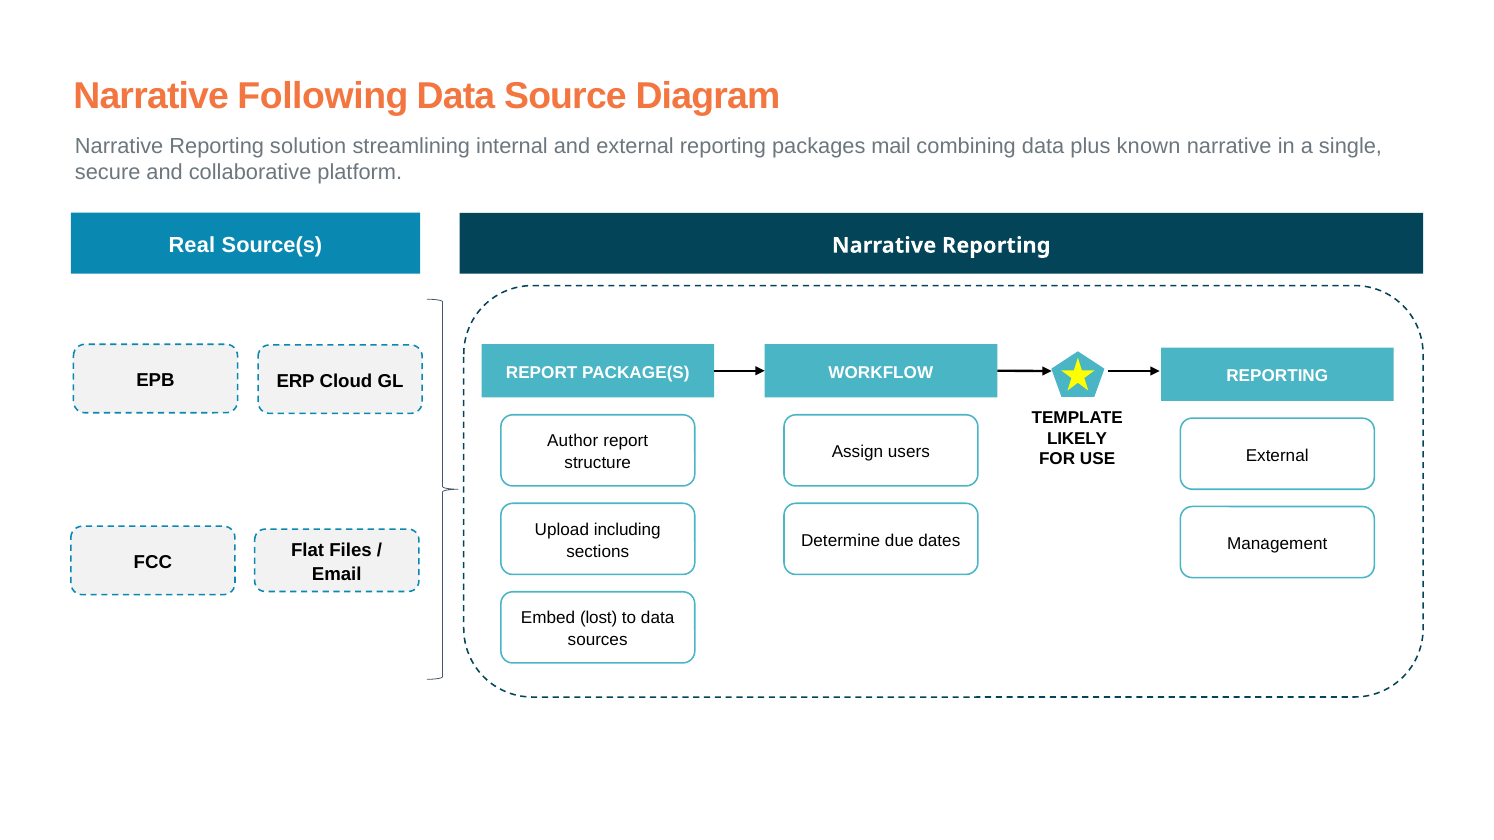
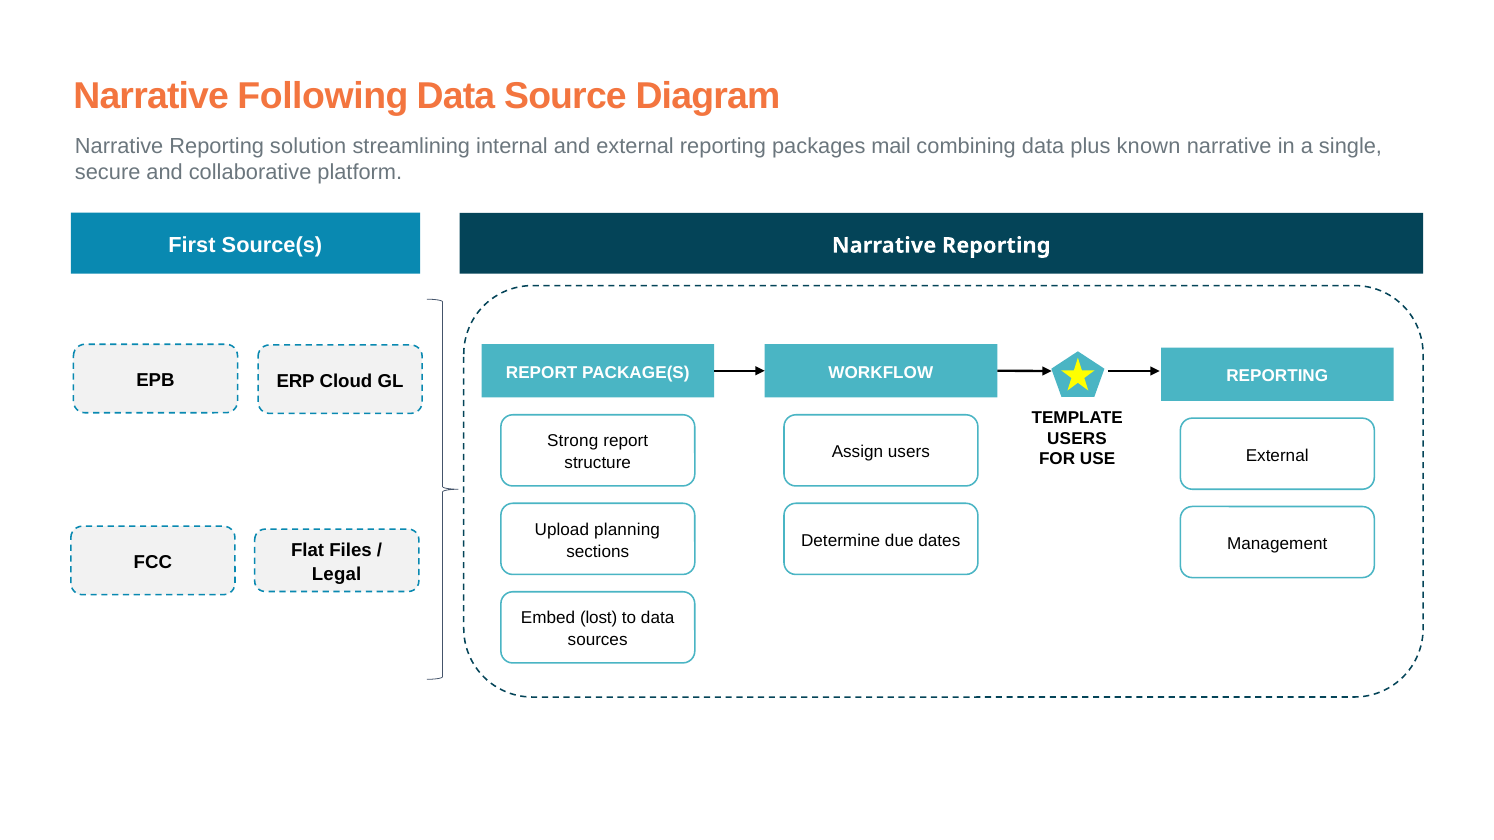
Real: Real -> First
LIKELY at (1077, 439): LIKELY -> USERS
Author: Author -> Strong
including: including -> planning
Email: Email -> Legal
